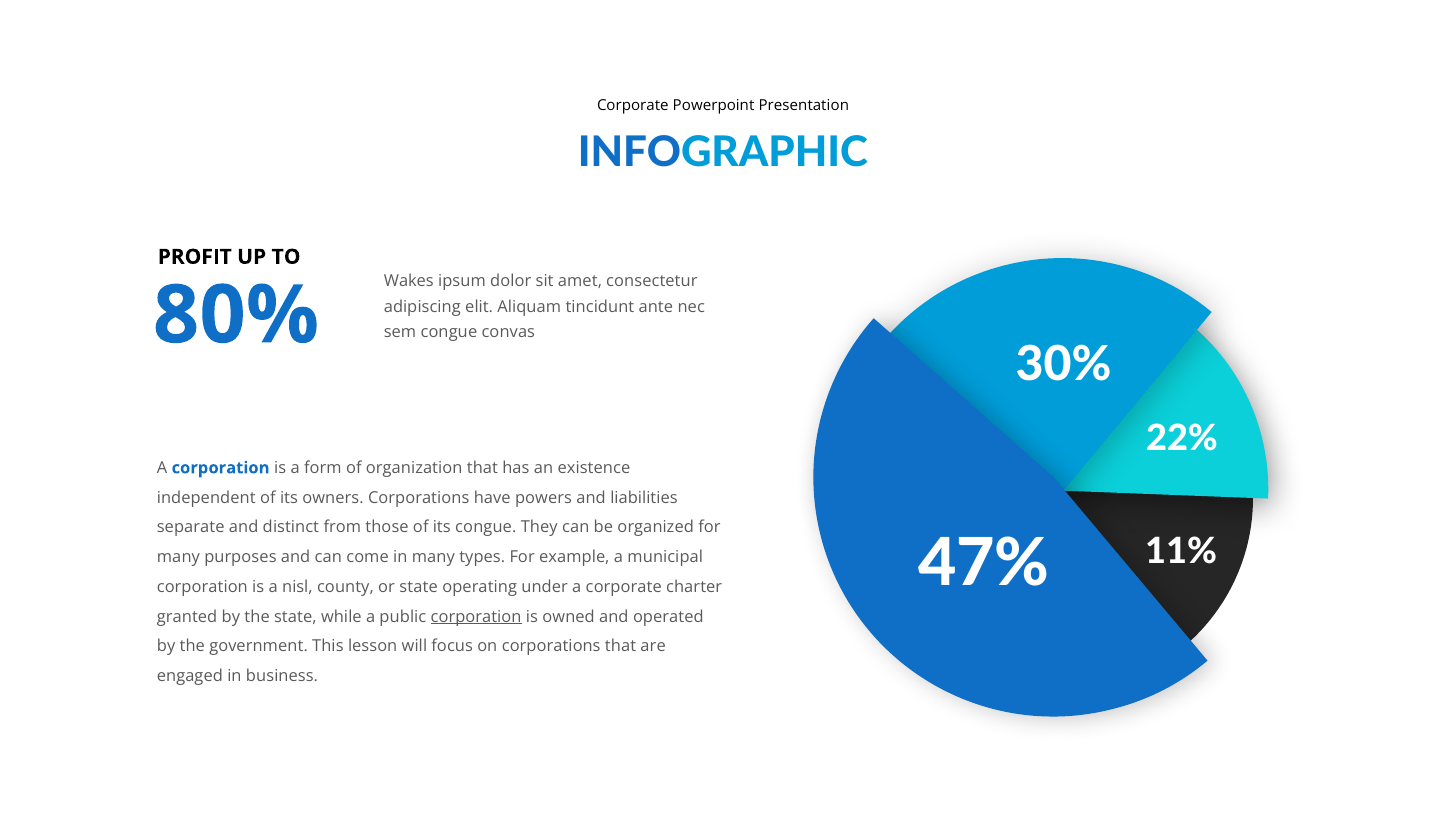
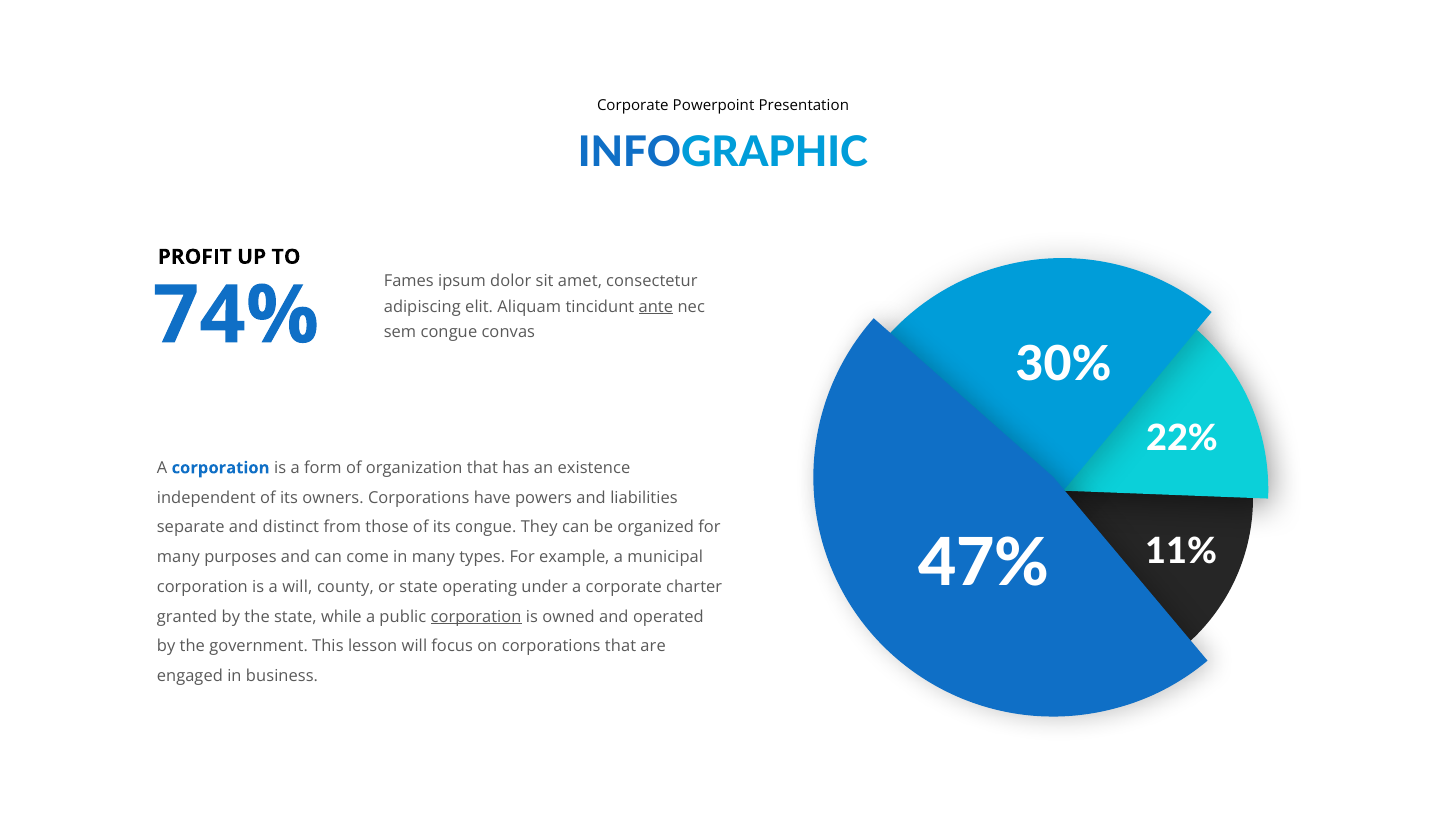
Wakes: Wakes -> Fames
80%: 80% -> 74%
ante underline: none -> present
a nisl: nisl -> will
